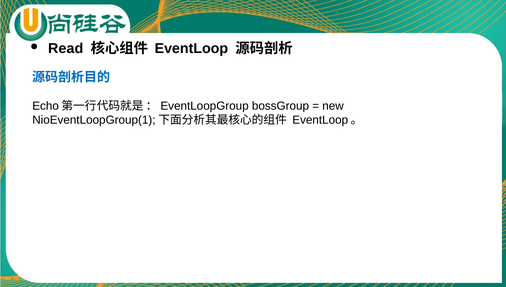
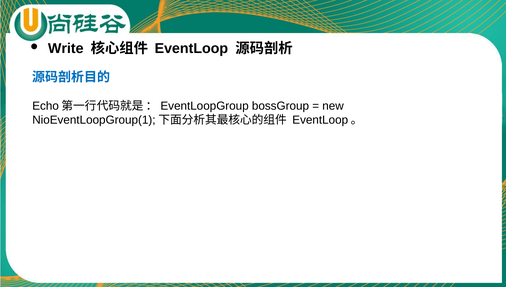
Read: Read -> Write
